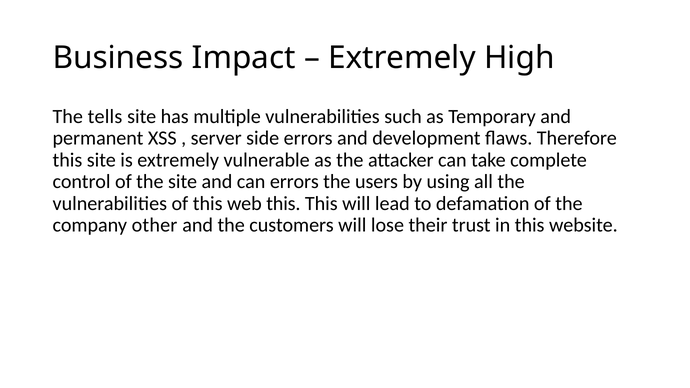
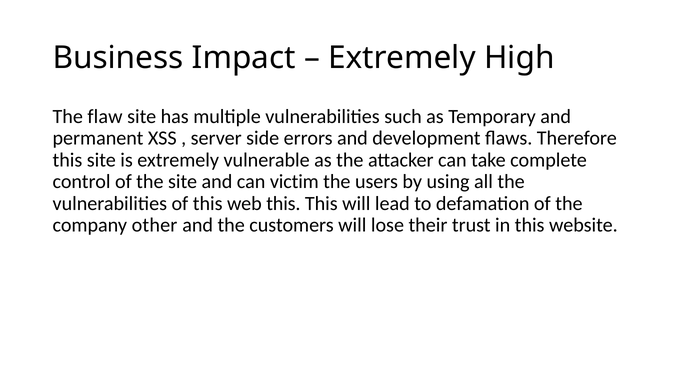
tells: tells -> flaw
can errors: errors -> victim
